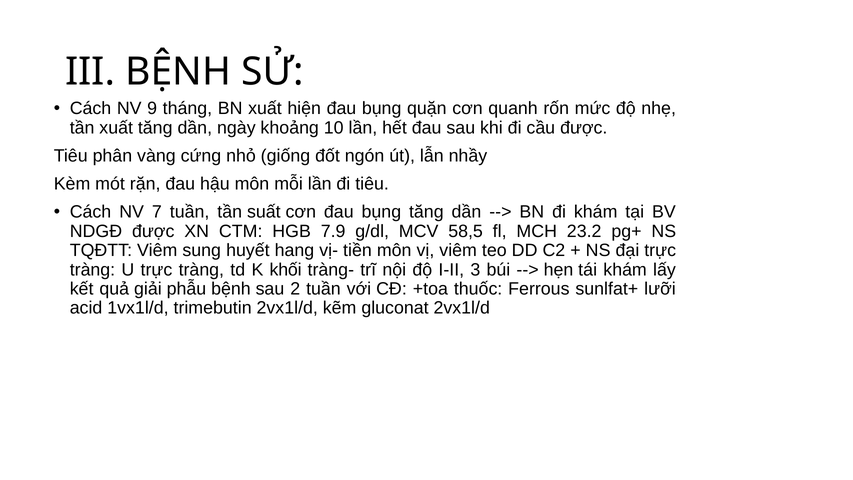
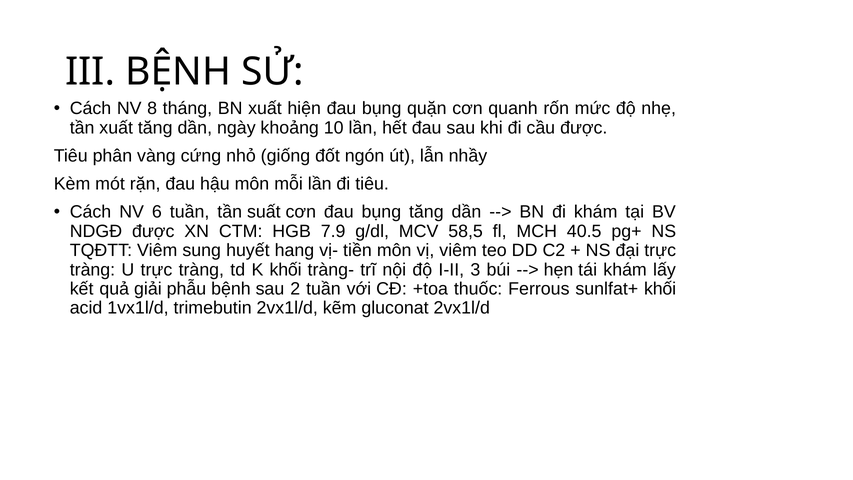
9: 9 -> 8
7: 7 -> 6
23.2: 23.2 -> 40.5
sunlfat+ lưỡi: lưỡi -> khối
